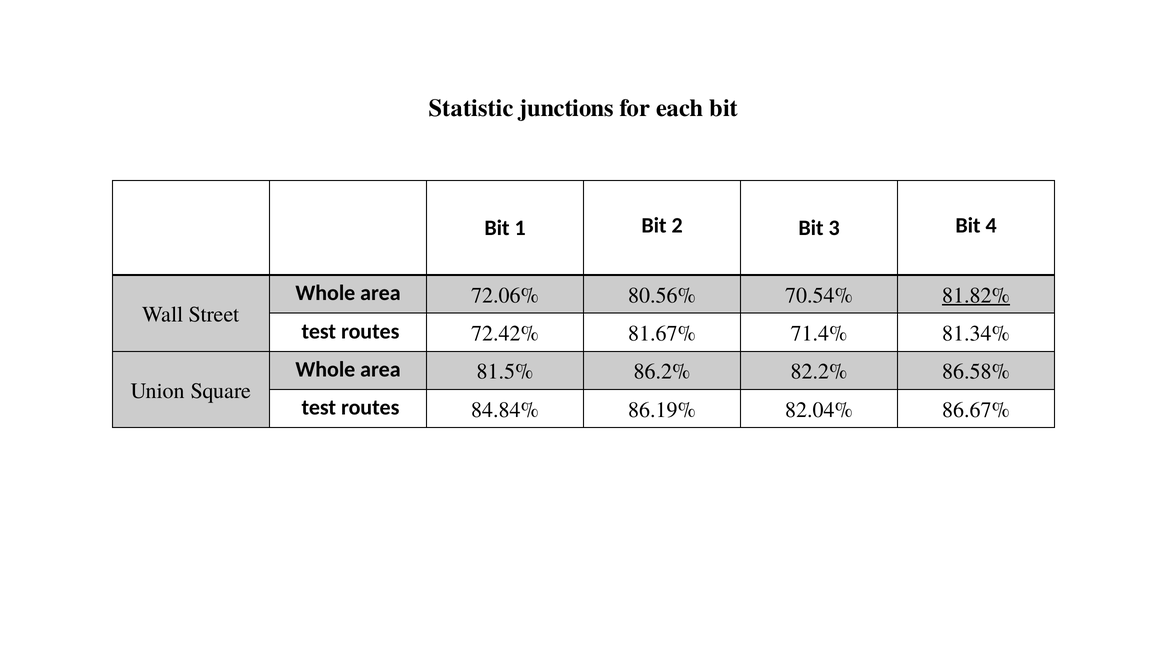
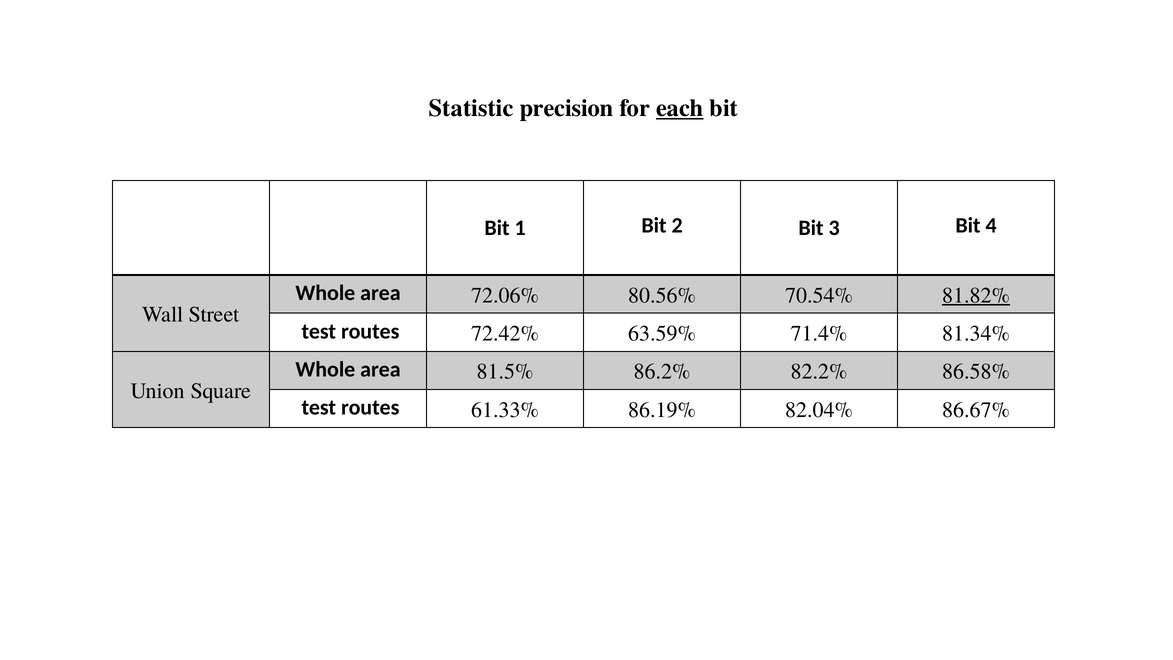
junctions: junctions -> precision
each underline: none -> present
81.67%: 81.67% -> 63.59%
84.84%: 84.84% -> 61.33%
